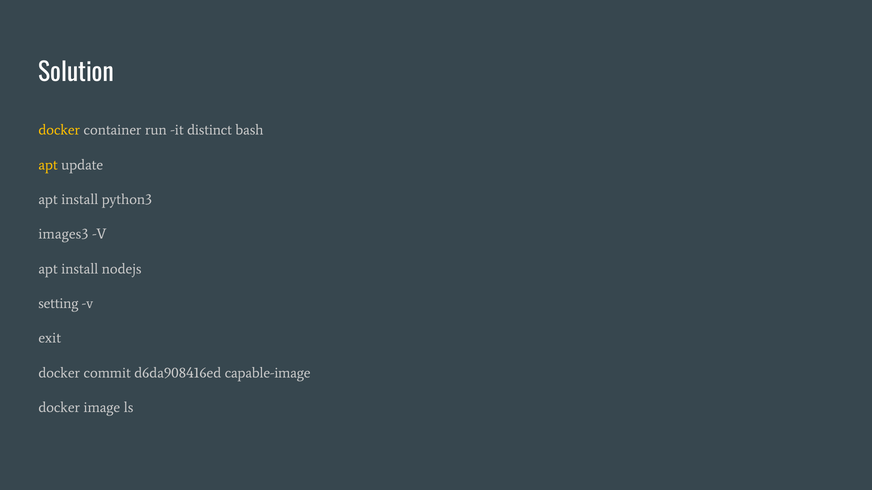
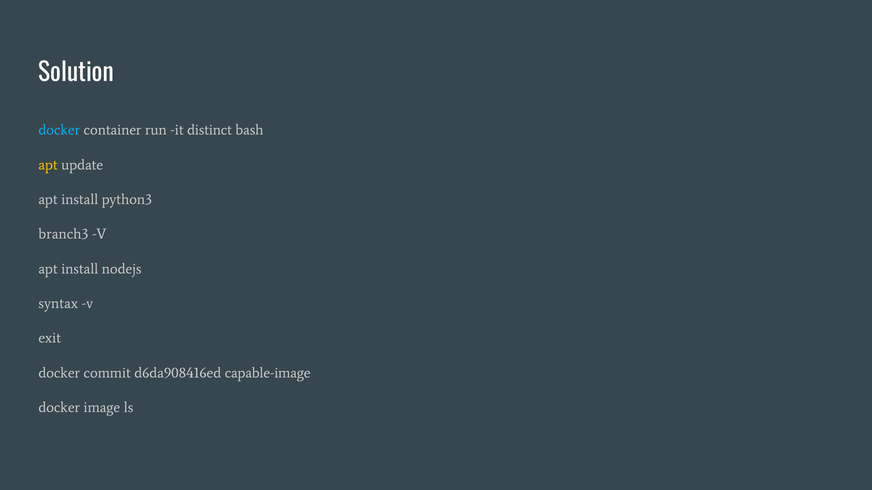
docker at (59, 130) colour: yellow -> light blue
images3: images3 -> branch3
setting: setting -> syntax
